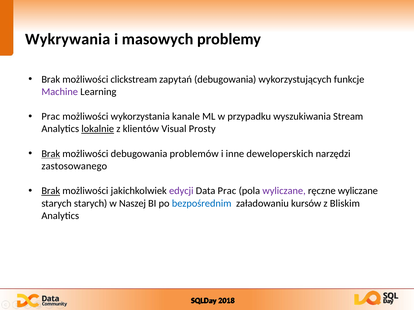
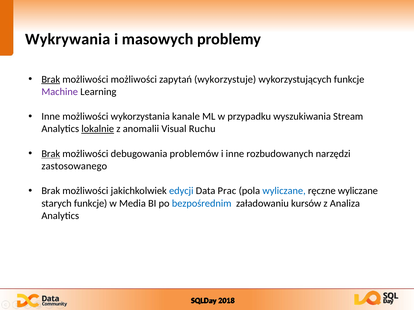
Brak at (51, 79) underline: none -> present
możliwości clickstream: clickstream -> możliwości
zapytań debugowania: debugowania -> wykorzystuje
Prac at (51, 117): Prac -> Inne
klientów: klientów -> anomalii
Prosty: Prosty -> Ruchu
deweloperskich: deweloperskich -> rozbudowanych
Brak at (51, 191) underline: present -> none
edycji colour: purple -> blue
wyliczane at (284, 191) colour: purple -> blue
starych starych: starych -> funkcje
Naszej: Naszej -> Media
Bliskim: Bliskim -> Analiza
